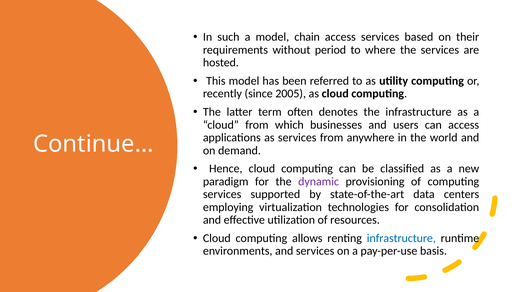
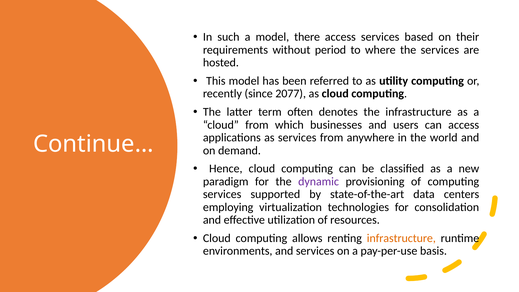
chain: chain -> there
2005: 2005 -> 2077
infrastructure at (401, 238) colour: blue -> orange
